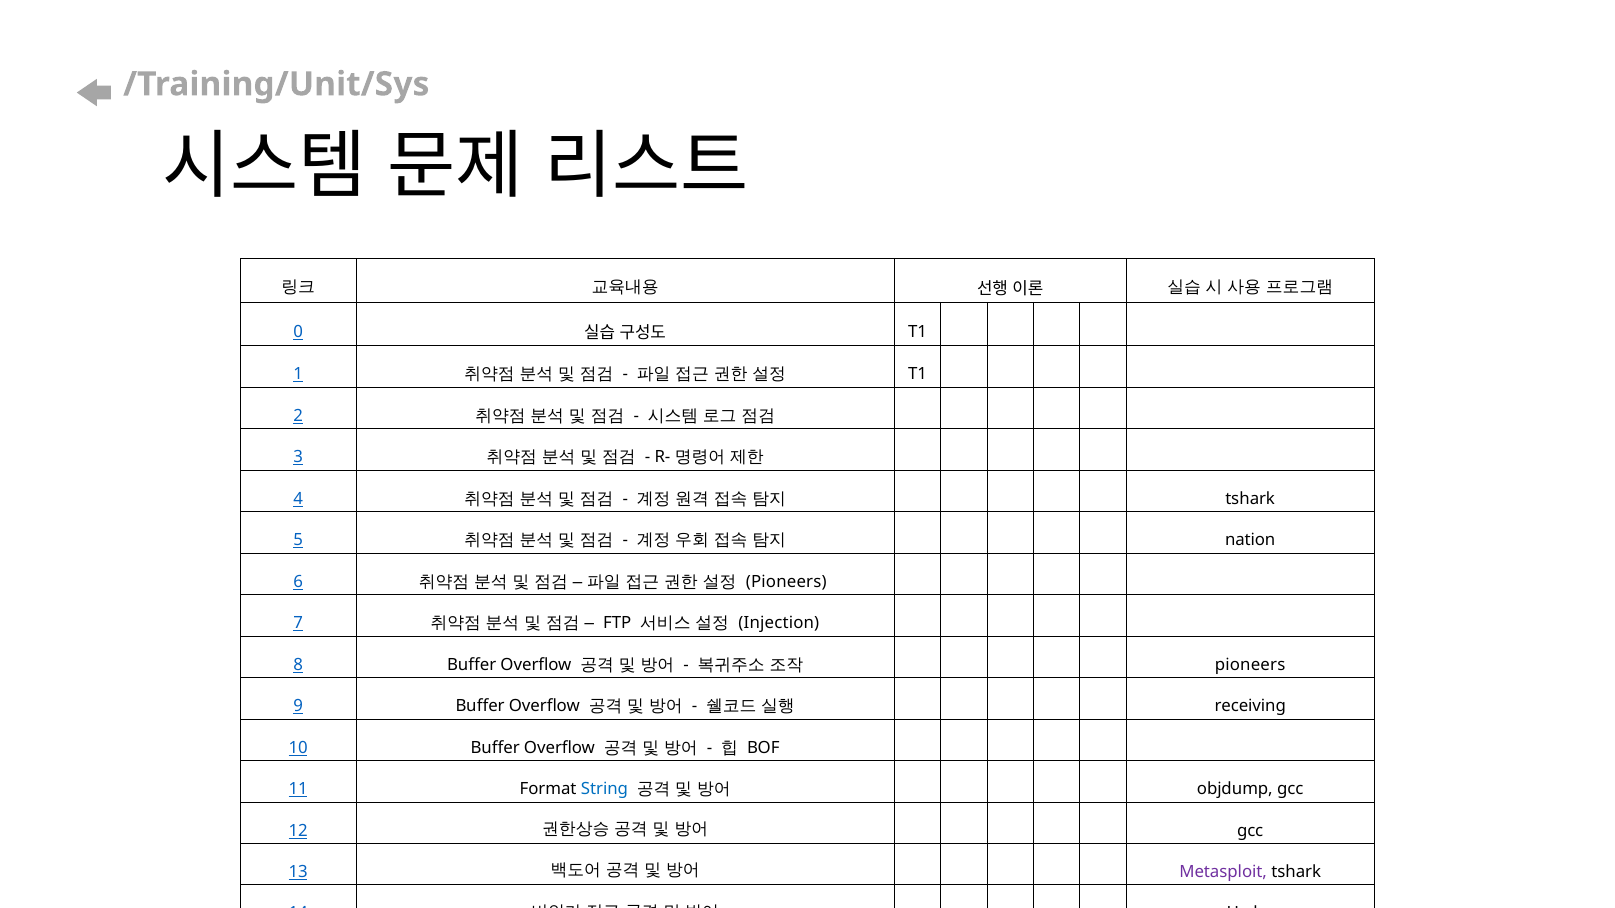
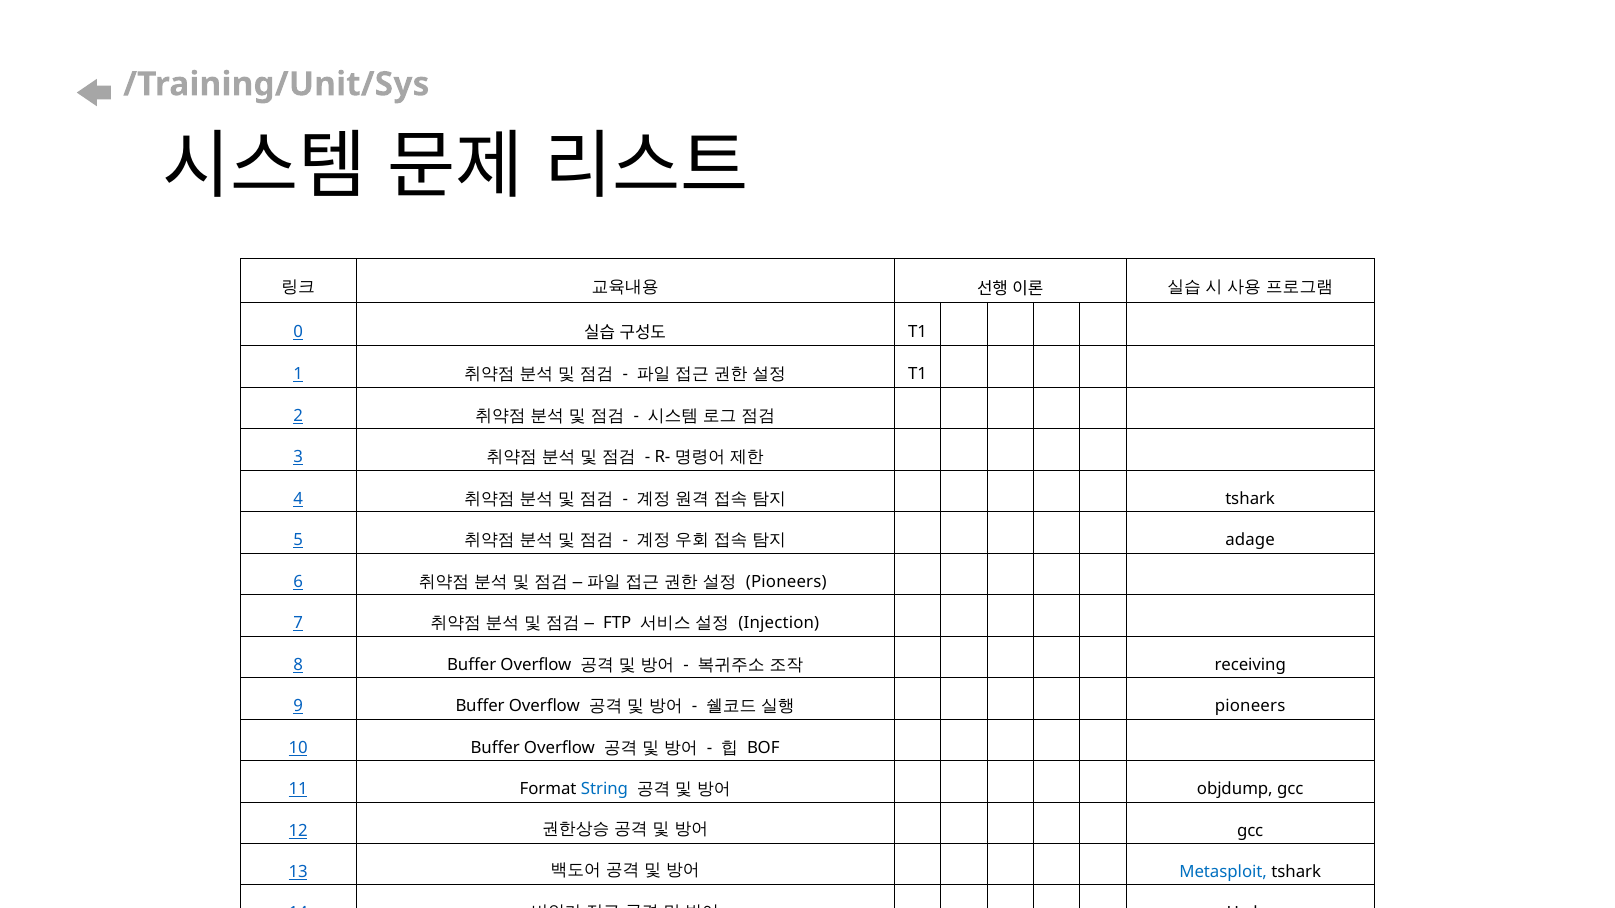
nation: nation -> adage
pioneers at (1250, 665): pioneers -> receiving
receiving at (1250, 706): receiving -> pioneers
Metasploit colour: purple -> blue
